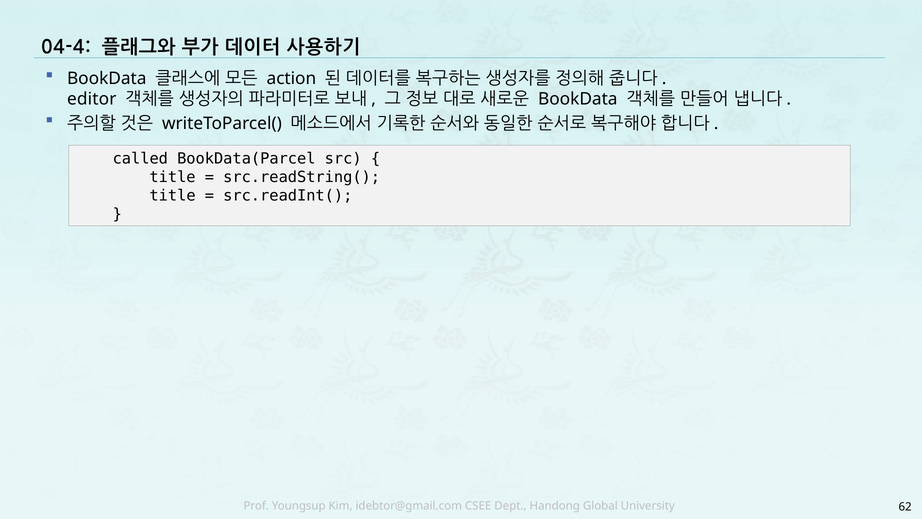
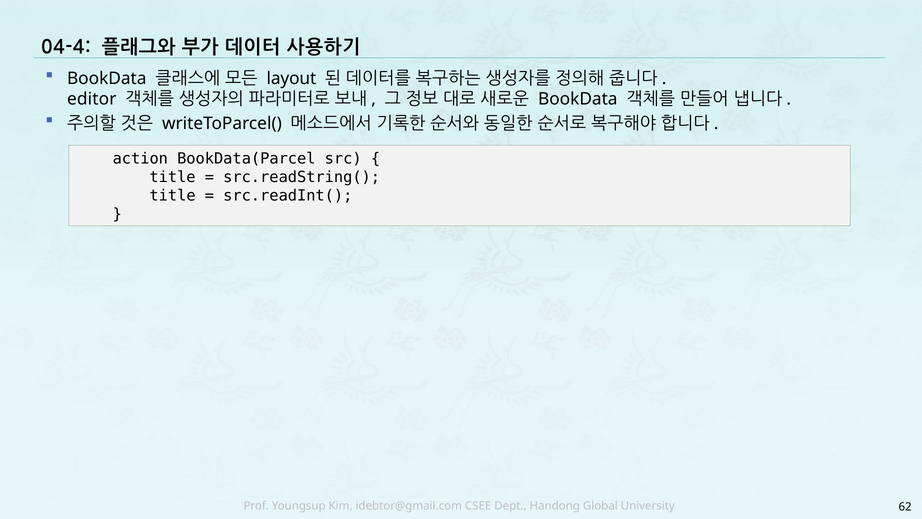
action: action -> layout
called: called -> action
